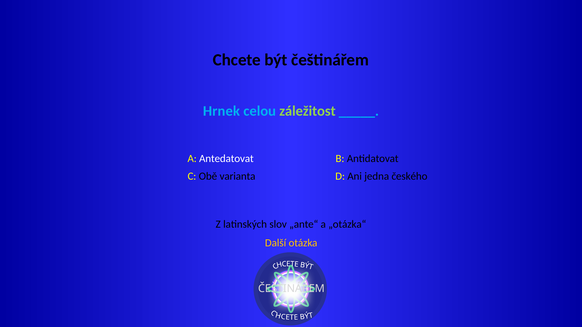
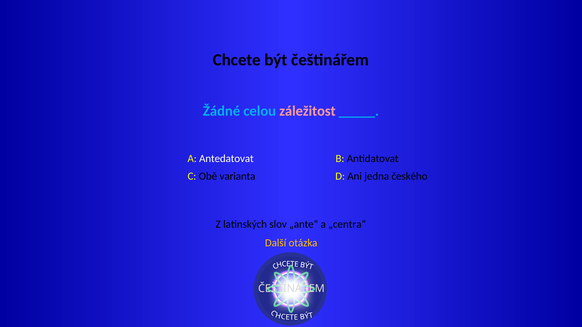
Hrnek: Hrnek -> Žádné
záležitost colour: light green -> pink
„otázka“: „otázka“ -> „centra“
